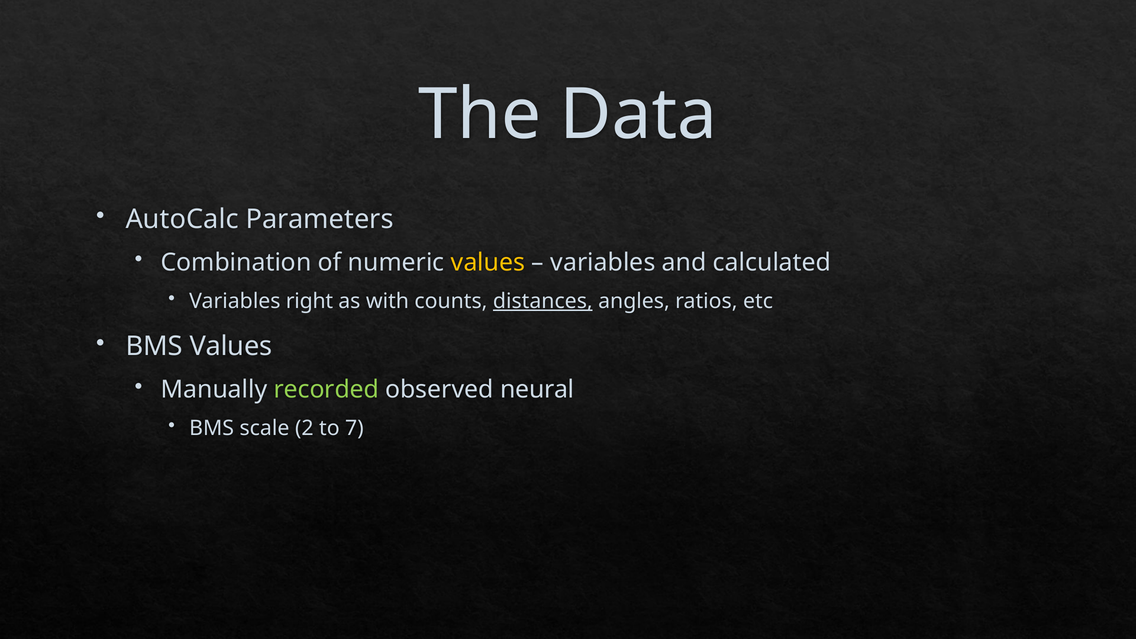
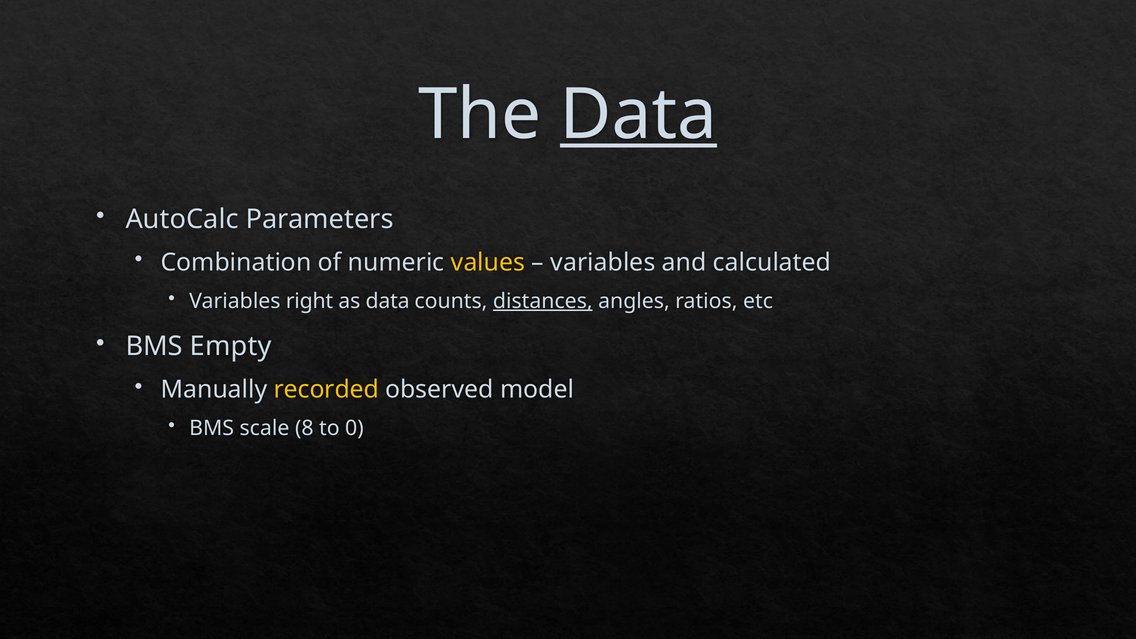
Data at (638, 115) underline: none -> present
as with: with -> data
BMS Values: Values -> Empty
recorded colour: light green -> yellow
neural: neural -> model
2: 2 -> 8
7: 7 -> 0
